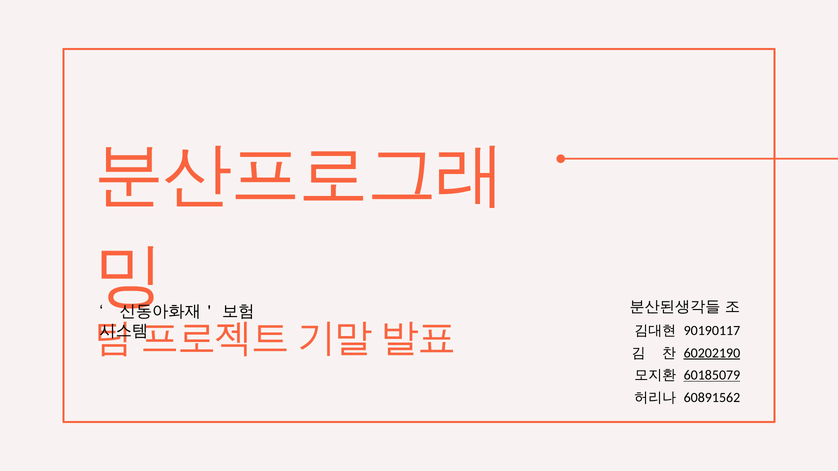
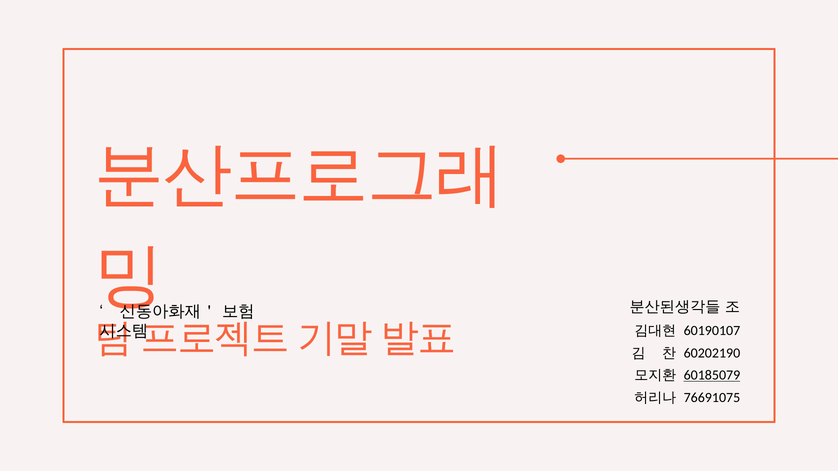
90190117: 90190117 -> 60190107
60202190 underline: present -> none
60891562: 60891562 -> 76691075
